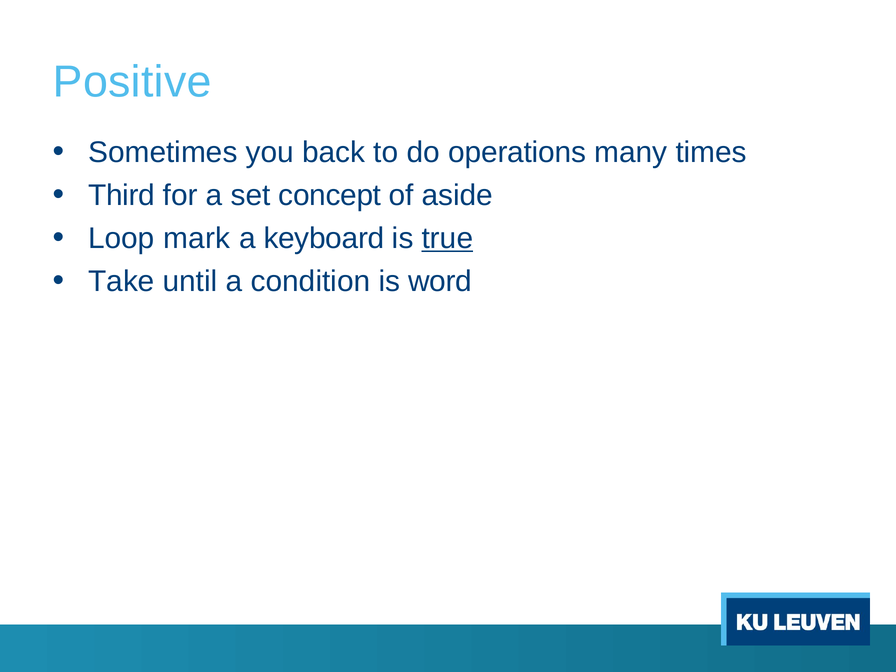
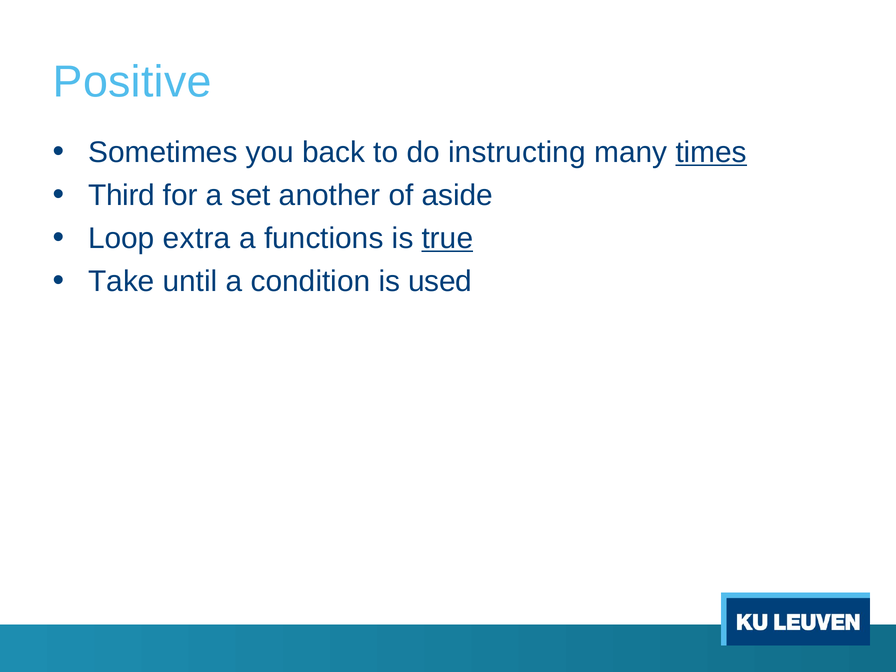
operations: operations -> instructing
times underline: none -> present
concept: concept -> another
mark: mark -> extra
keyboard: keyboard -> functions
word: word -> used
